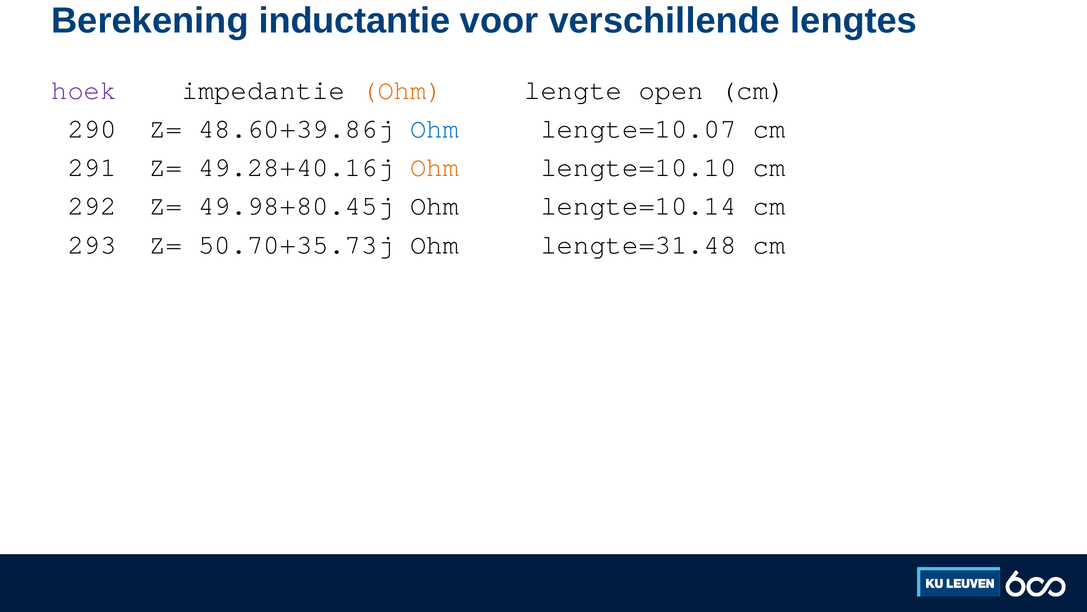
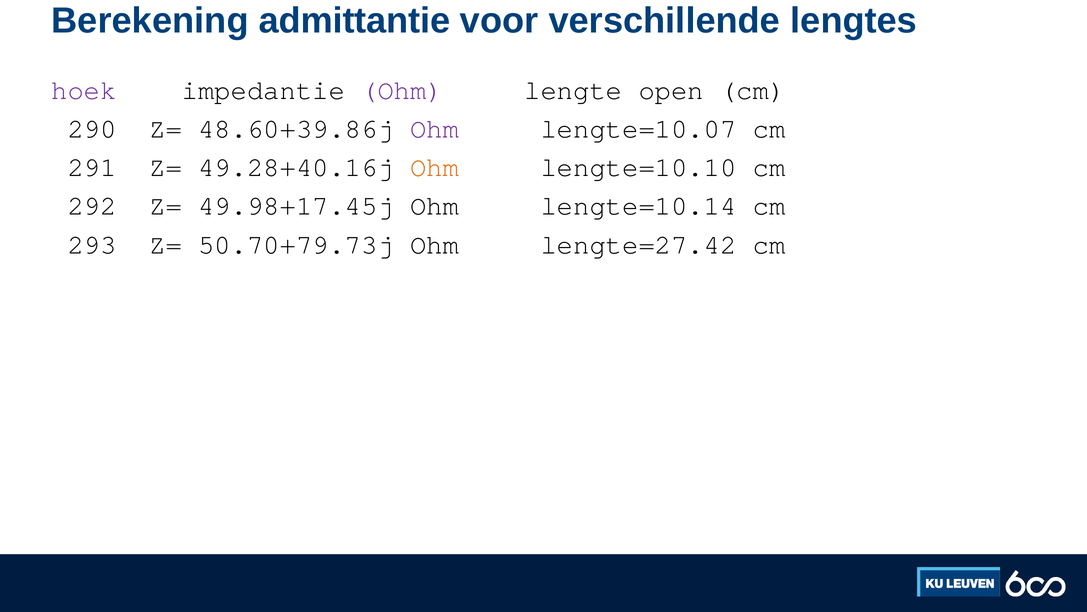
inductantie: inductantie -> admittantie
Ohm at (402, 90) colour: orange -> purple
Ohm at (435, 129) colour: blue -> purple
49.98+80.45j: 49.98+80.45j -> 49.98+17.45j
50.70+35.73j: 50.70+35.73j -> 50.70+79.73j
lengte=31.48: lengte=31.48 -> lengte=27.42
